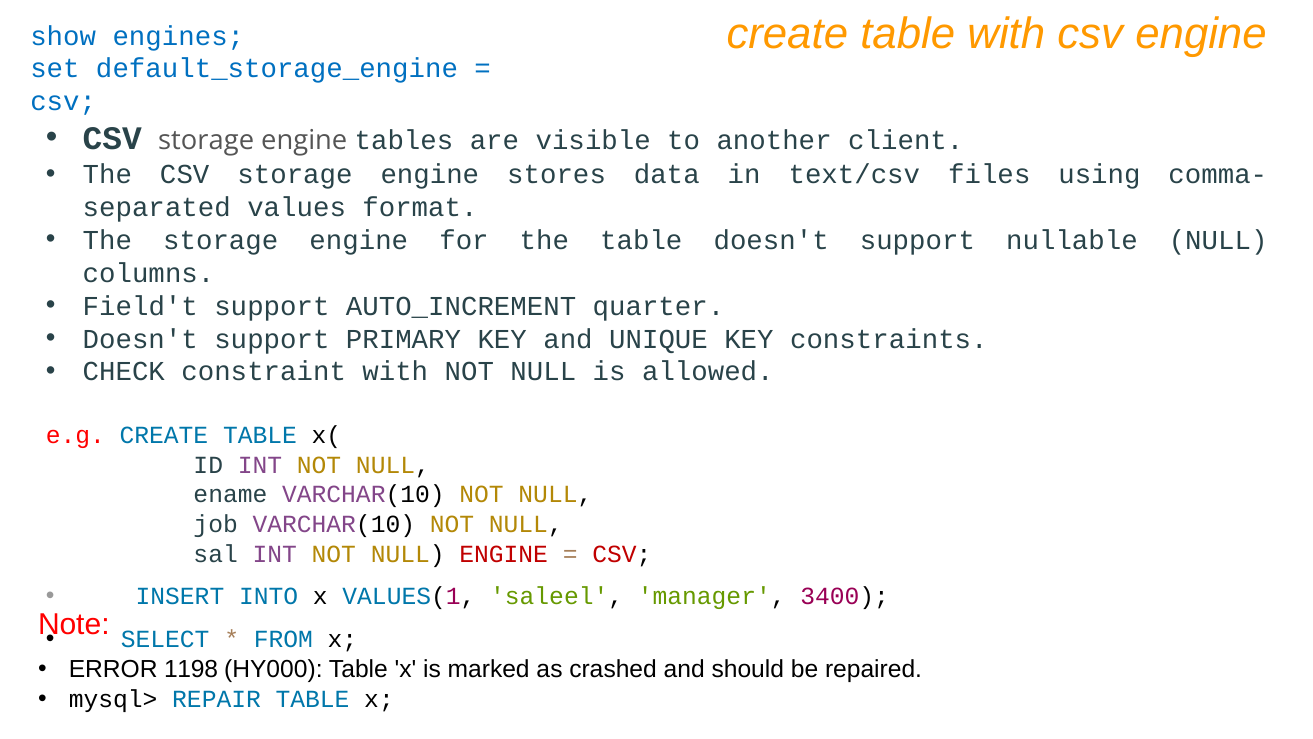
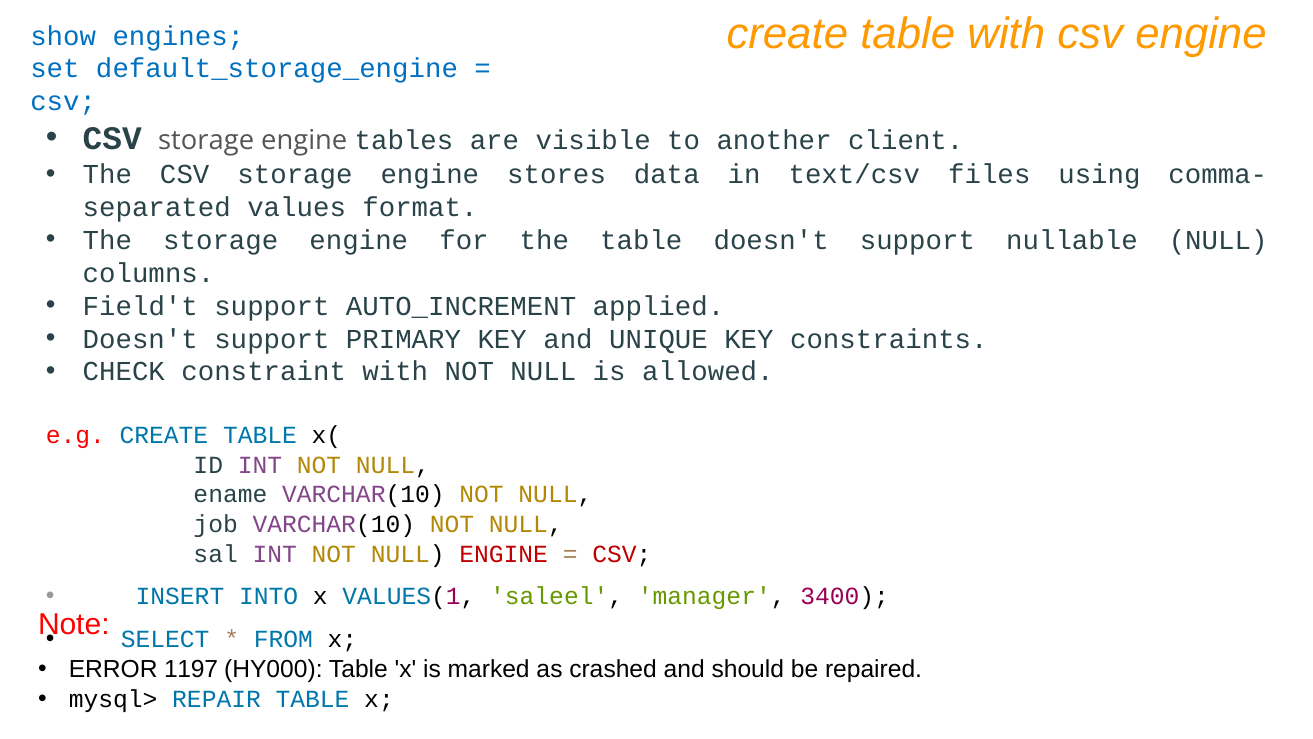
quarter: quarter -> applied
1198: 1198 -> 1197
